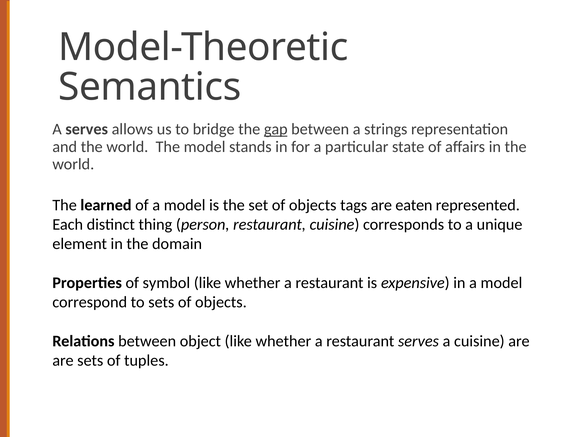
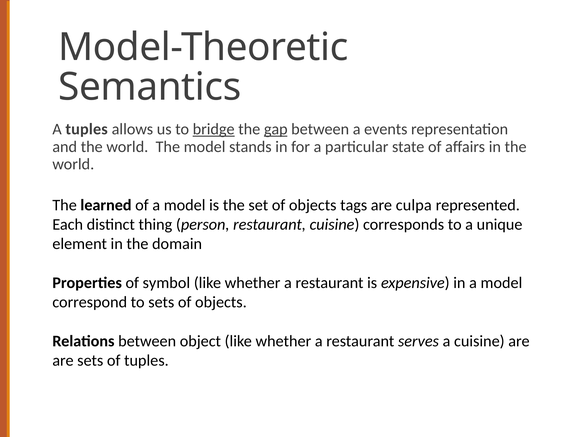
A serves: serves -> tuples
bridge underline: none -> present
strings: strings -> events
eaten: eaten -> culpa
